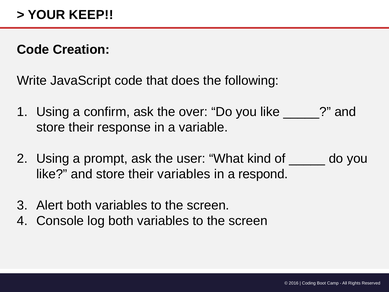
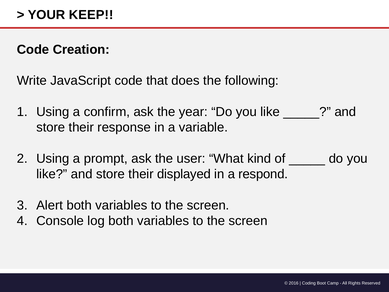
over: over -> year
their variables: variables -> displayed
